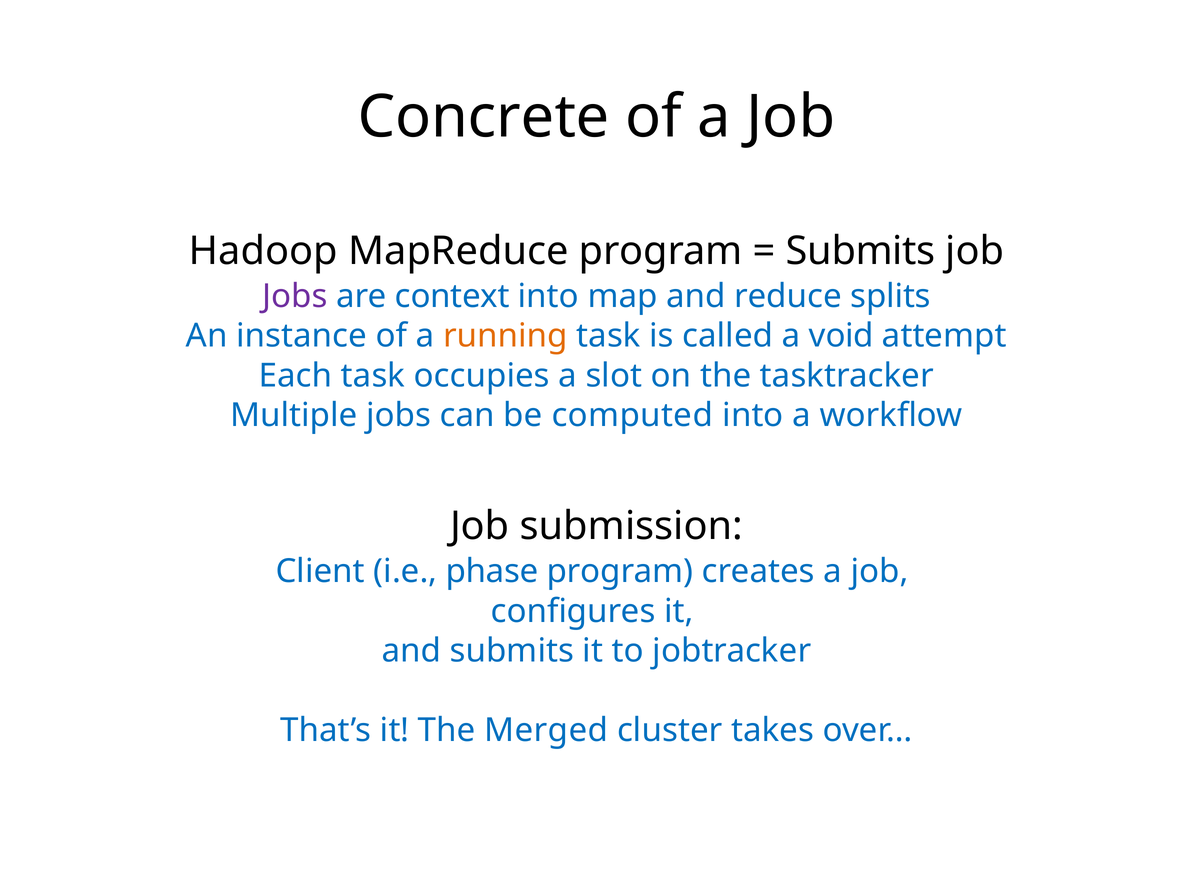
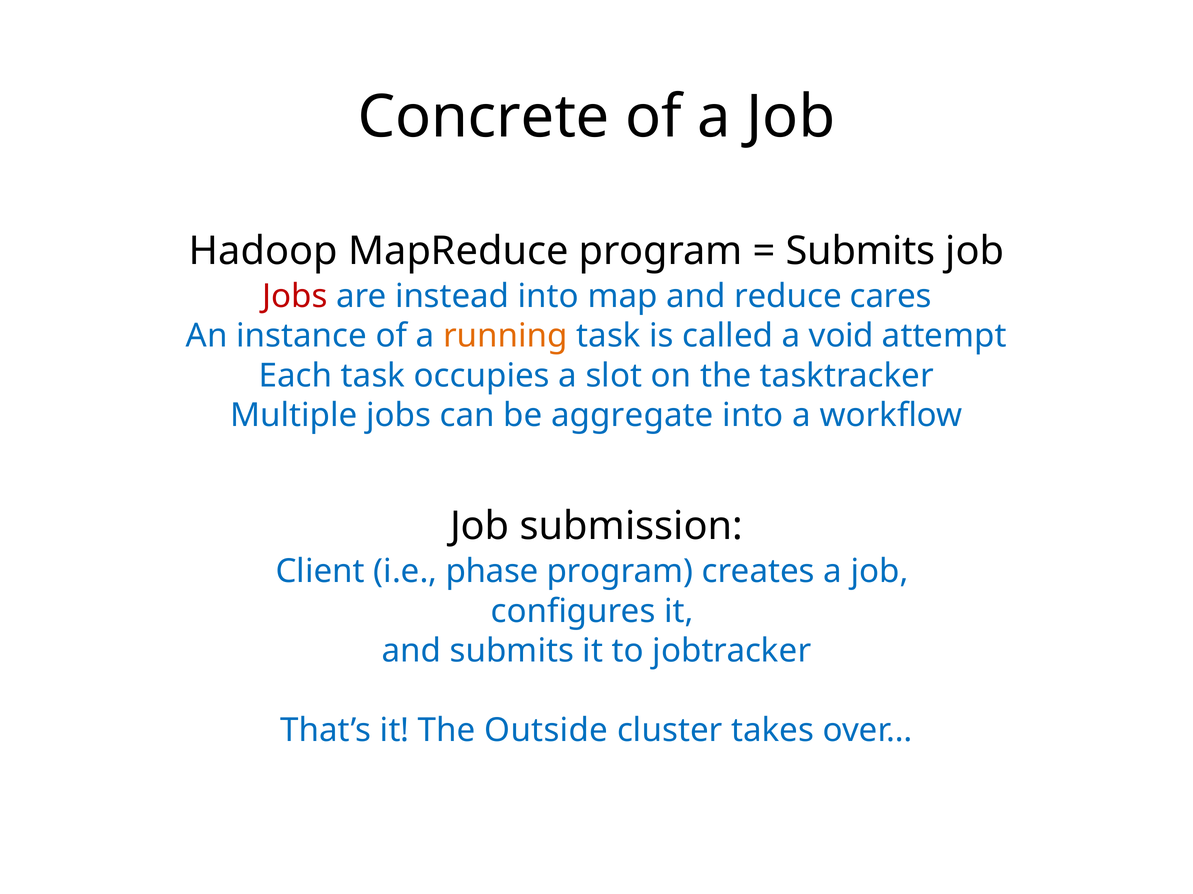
Jobs at (295, 296) colour: purple -> red
context: context -> instead
splits: splits -> cares
computed: computed -> aggregate
Merged: Merged -> Outside
